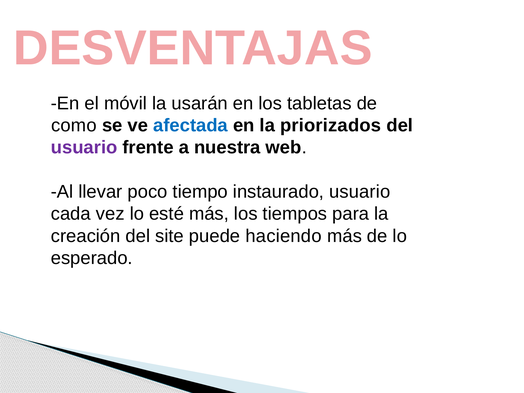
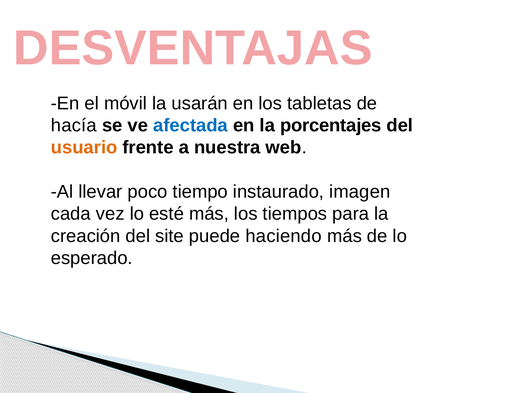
como: como -> hacía
priorizados: priorizados -> porcentajes
usuario at (84, 147) colour: purple -> orange
instaurado usuario: usuario -> imagen
